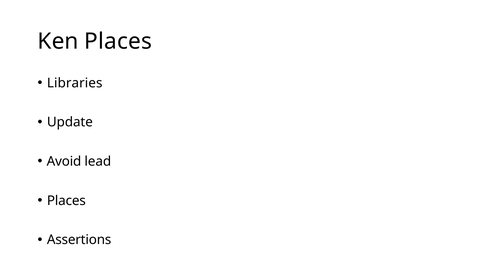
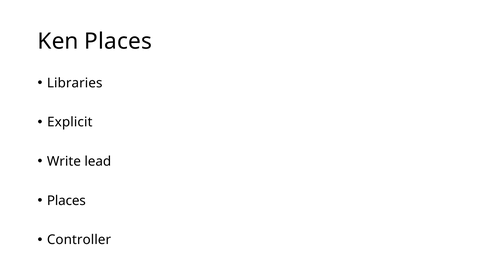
Update: Update -> Explicit
Avoid: Avoid -> Write
Assertions: Assertions -> Controller
